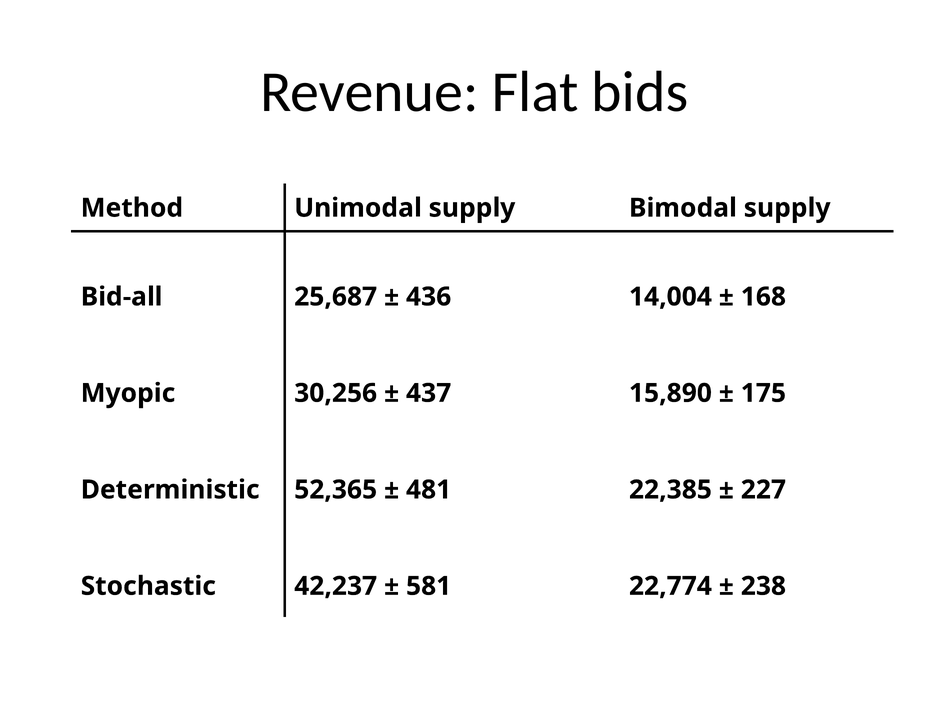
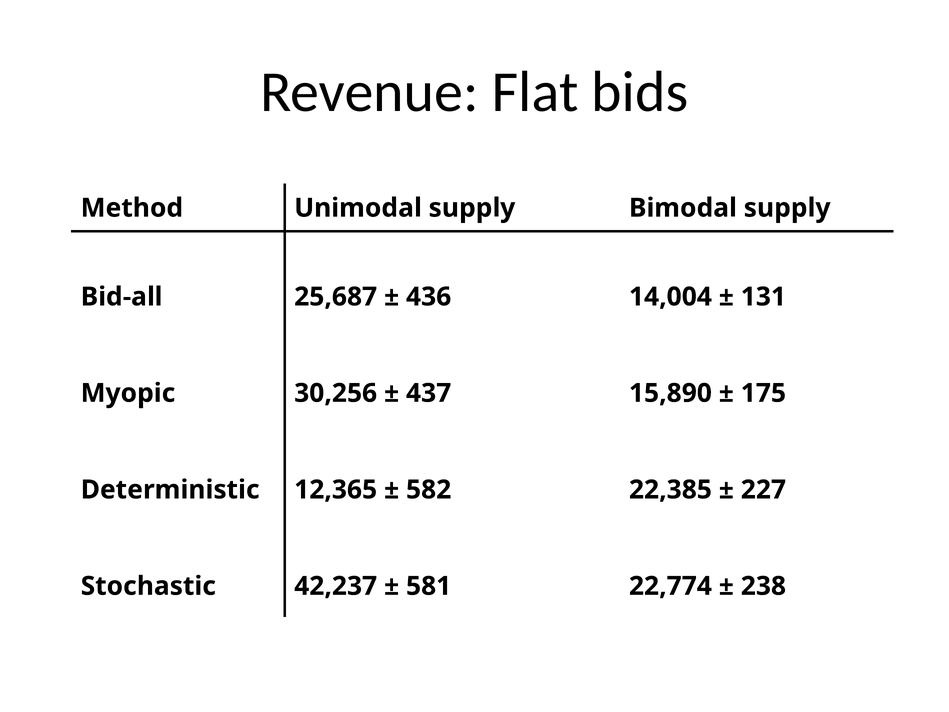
168: 168 -> 131
52,365: 52,365 -> 12,365
481: 481 -> 582
